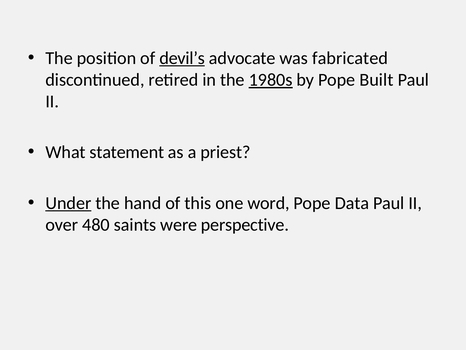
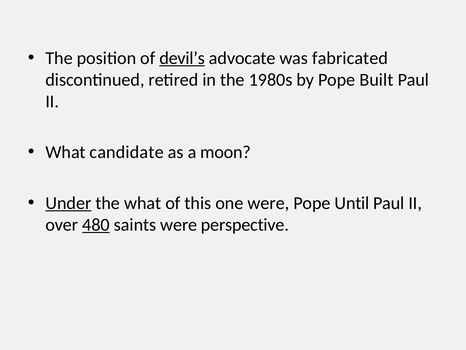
1980s underline: present -> none
statement: statement -> candidate
priest: priest -> moon
the hand: hand -> what
one word: word -> were
Data: Data -> Until
480 underline: none -> present
